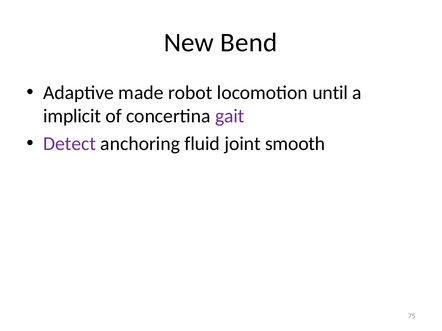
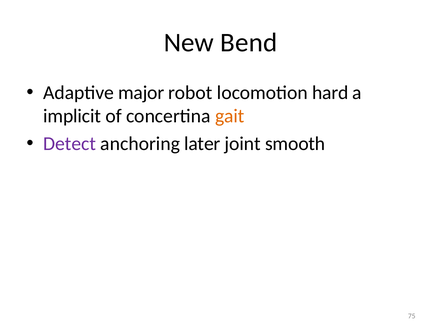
made: made -> major
until: until -> hard
gait colour: purple -> orange
fluid: fluid -> later
